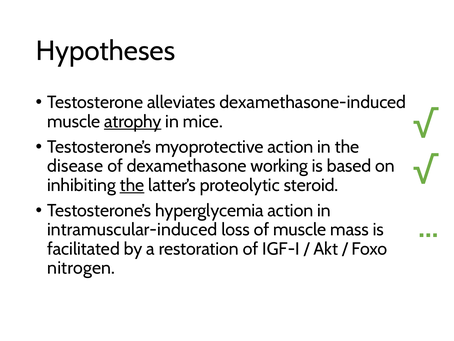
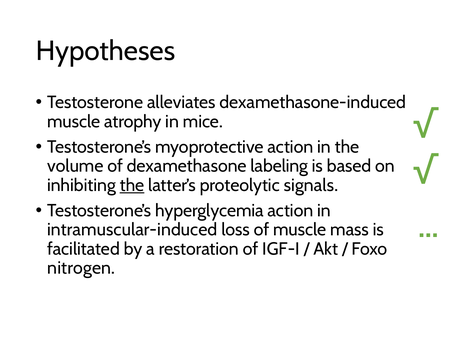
atrophy underline: present -> none
disease: disease -> volume
working: working -> labeling
steroid: steroid -> signals
